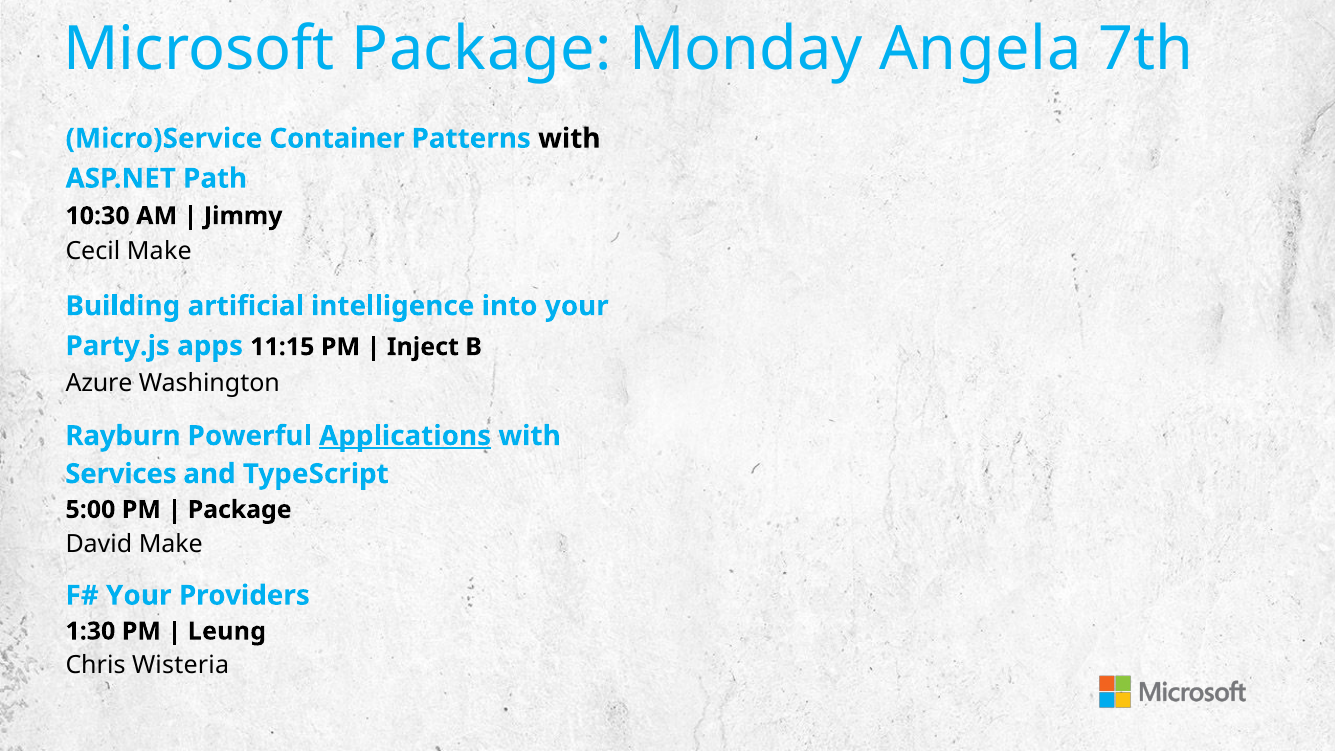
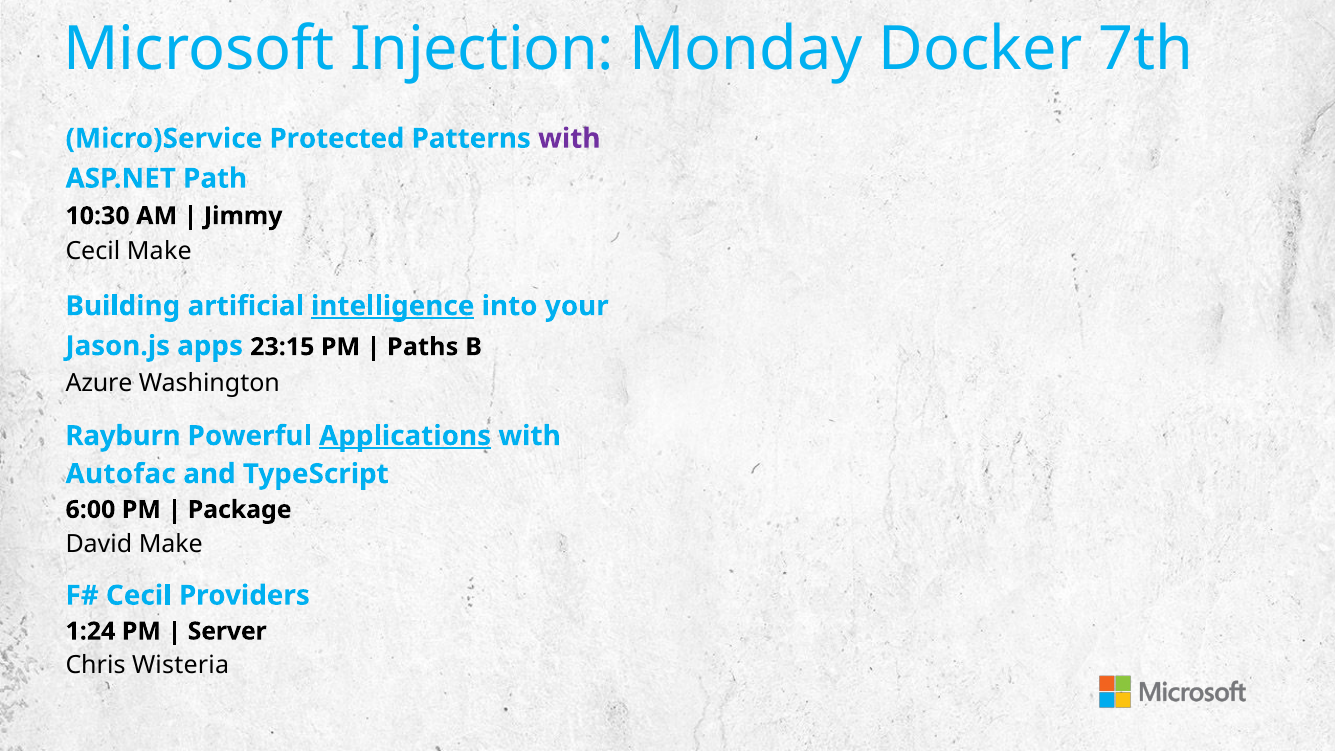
Microsoft Package: Package -> Injection
Angela: Angela -> Docker
Container: Container -> Protected
with at (569, 139) colour: black -> purple
intelligence underline: none -> present
Party.js: Party.js -> Jason.js
11:15: 11:15 -> 23:15
Inject: Inject -> Paths
Services: Services -> Autofac
5:00: 5:00 -> 6:00
Your at (139, 595): Your -> Cecil
1:30: 1:30 -> 1:24
Leung: Leung -> Server
